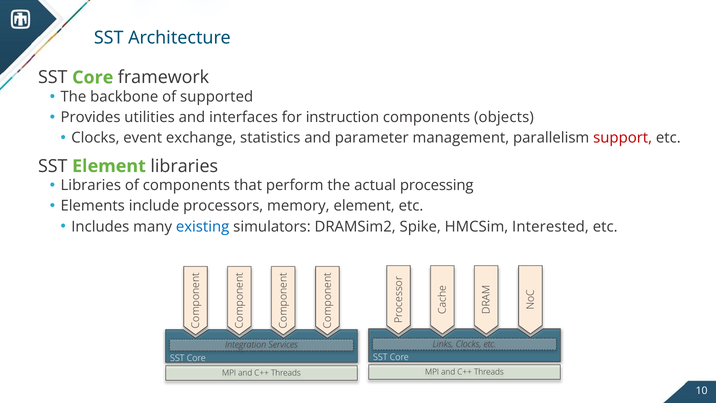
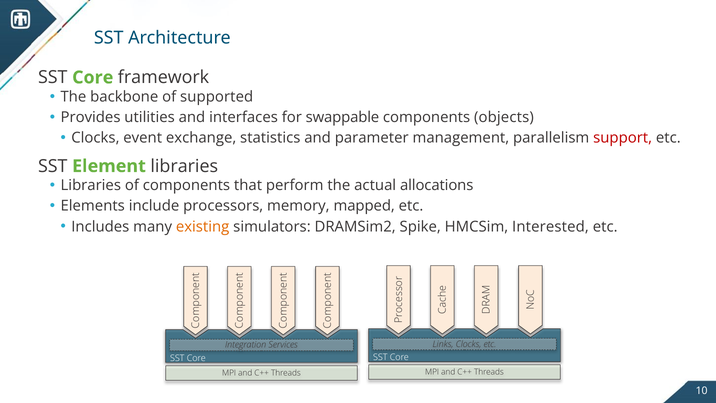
instruction: instruction -> swappable
processing: processing -> allocations
memory element: element -> mapped
existing colour: blue -> orange
